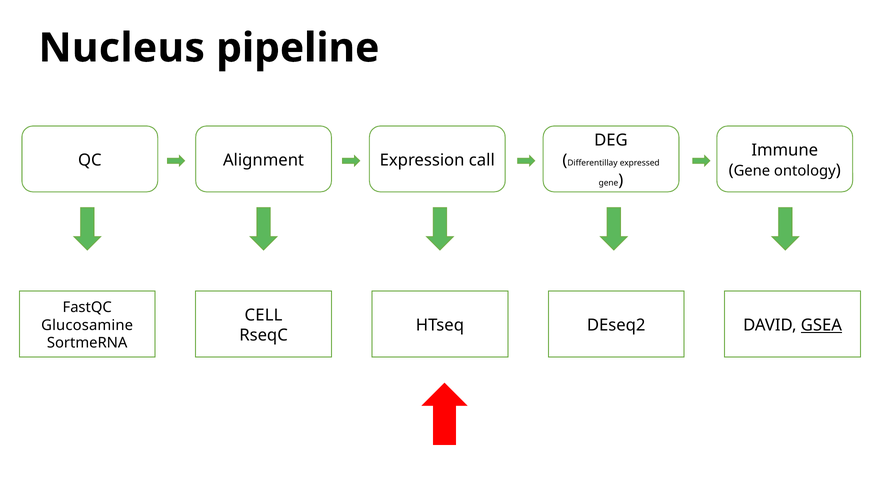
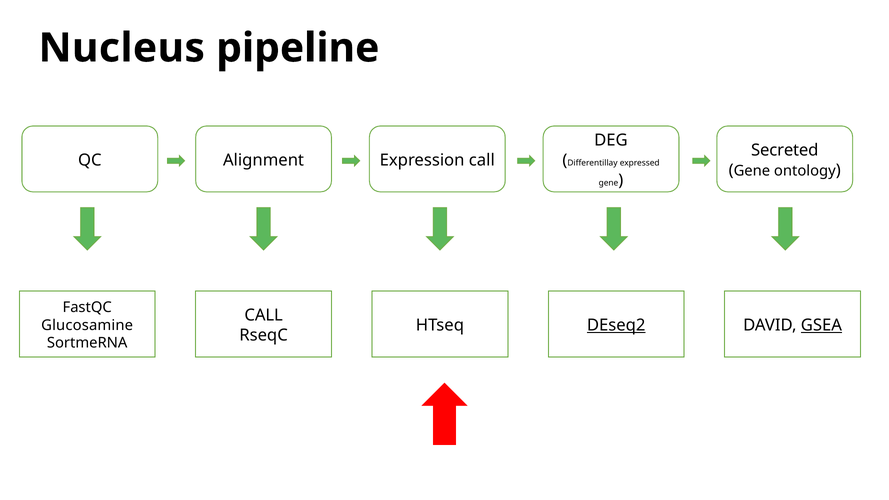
Immune: Immune -> Secreted
CELL at (264, 315): CELL -> CALL
DEseq2 underline: none -> present
